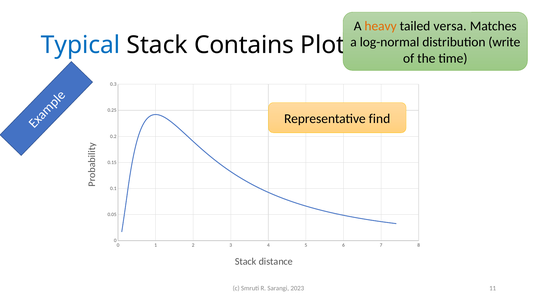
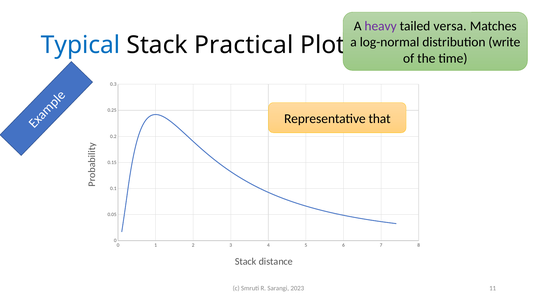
heavy colour: orange -> purple
Contains: Contains -> Practical
find: find -> that
